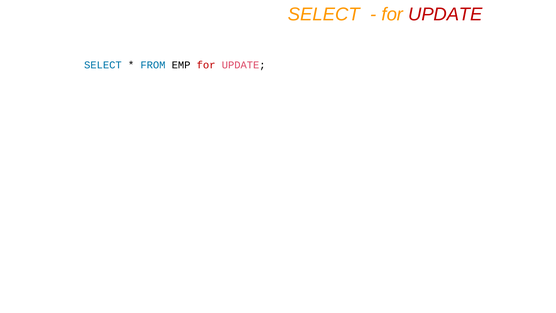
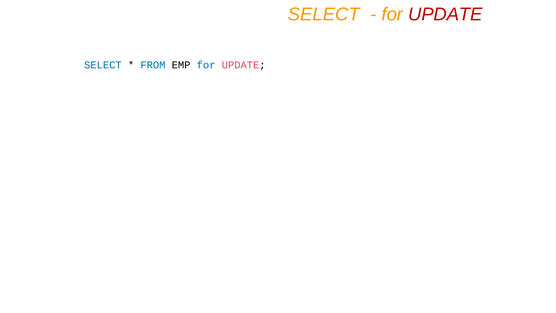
for at (206, 65) colour: red -> blue
